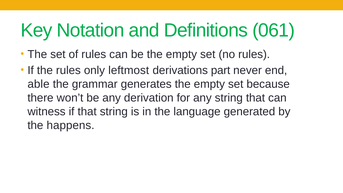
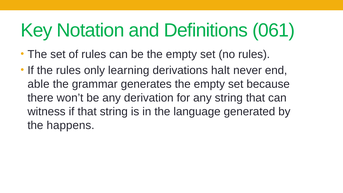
leftmost: leftmost -> learning
part: part -> halt
